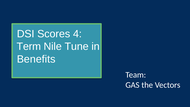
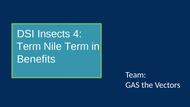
Scores: Scores -> Insects
Nile Tune: Tune -> Term
